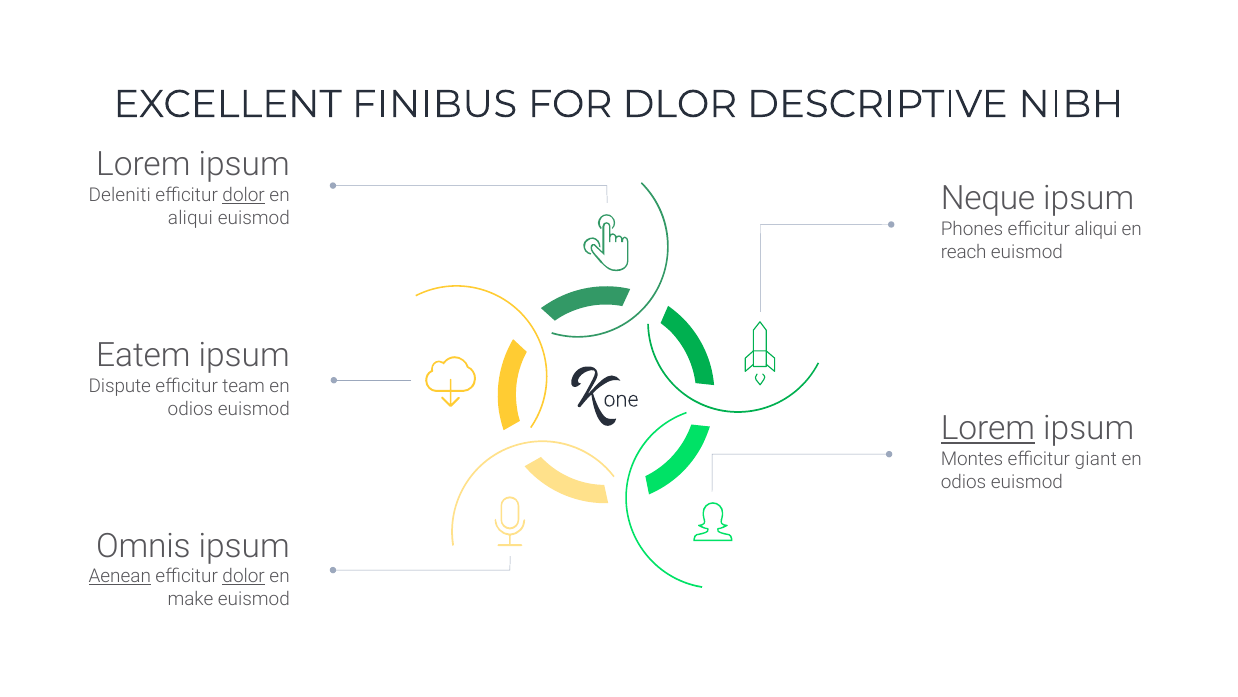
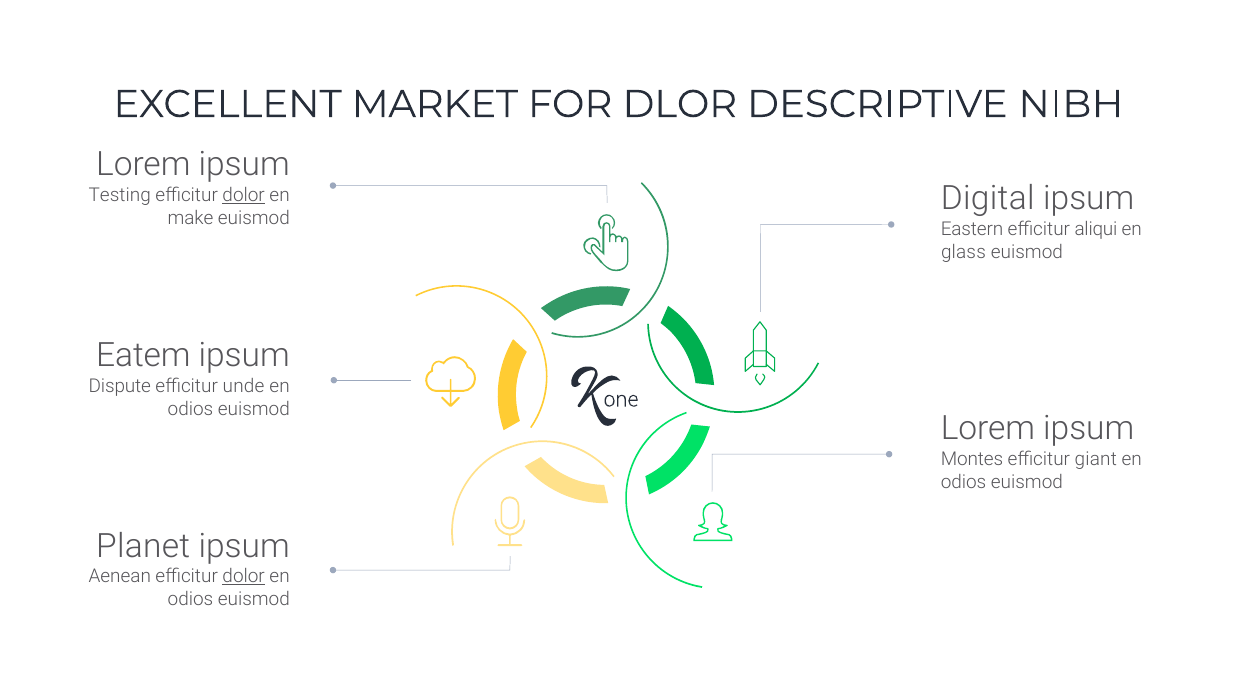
FINIBUS: FINIBUS -> MARKET
Neque: Neque -> Digital
Deleniti: Deleniti -> Testing
aliqui at (190, 218): aliqui -> make
Phones: Phones -> Eastern
reach: reach -> glass
team: team -> unde
Lorem at (988, 428) underline: present -> none
Omnis: Omnis -> Planet
Aenean underline: present -> none
make at (191, 599): make -> odios
